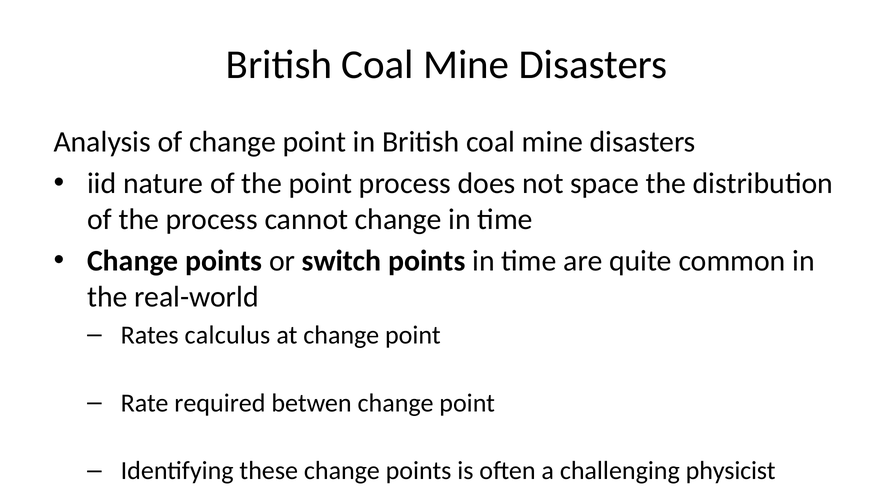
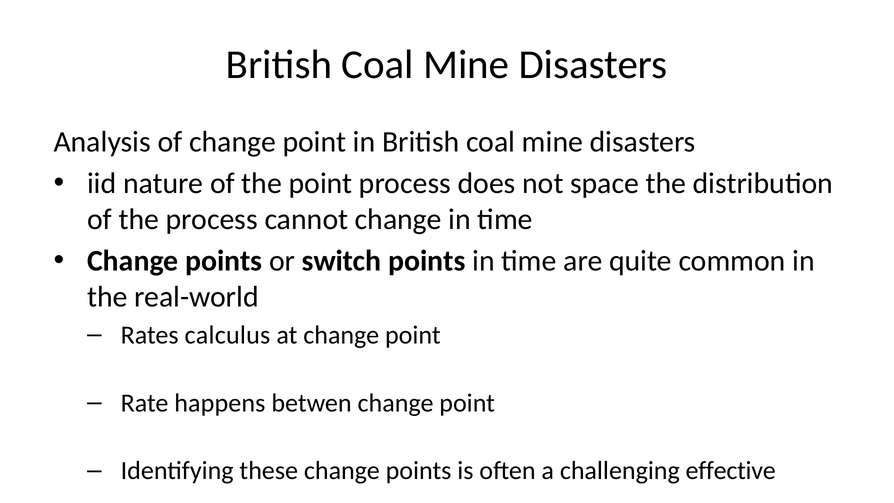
required: required -> happens
physicist: physicist -> effective
